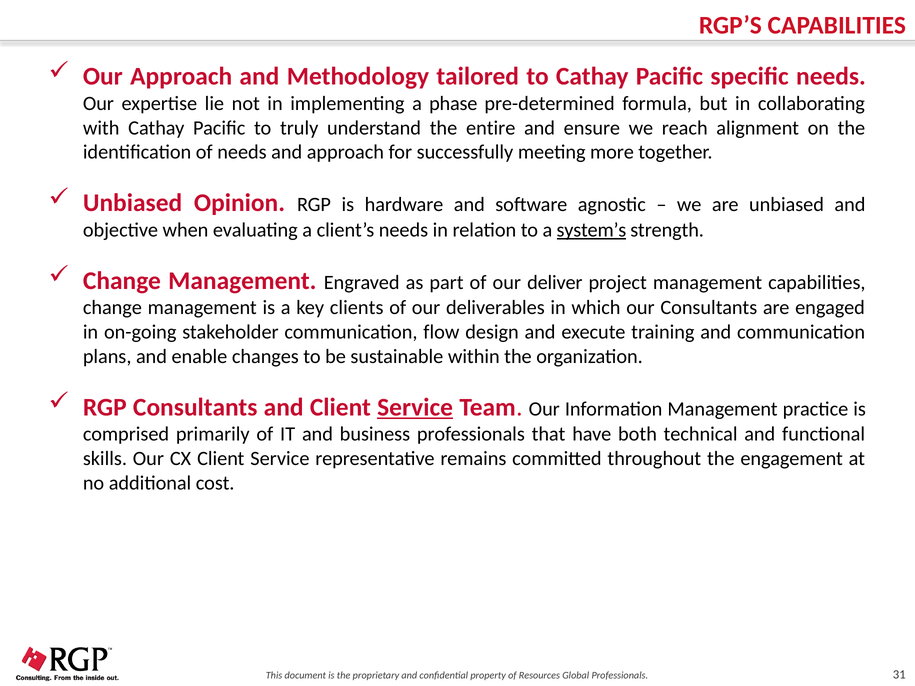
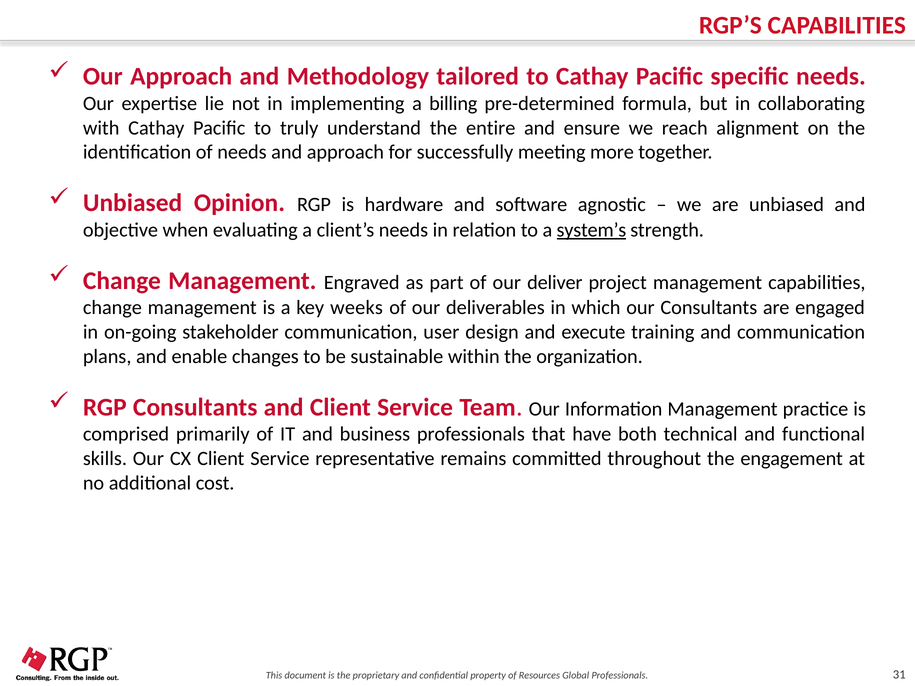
phase: phase -> billing
clients: clients -> weeks
flow: flow -> user
Service at (415, 407) underline: present -> none
